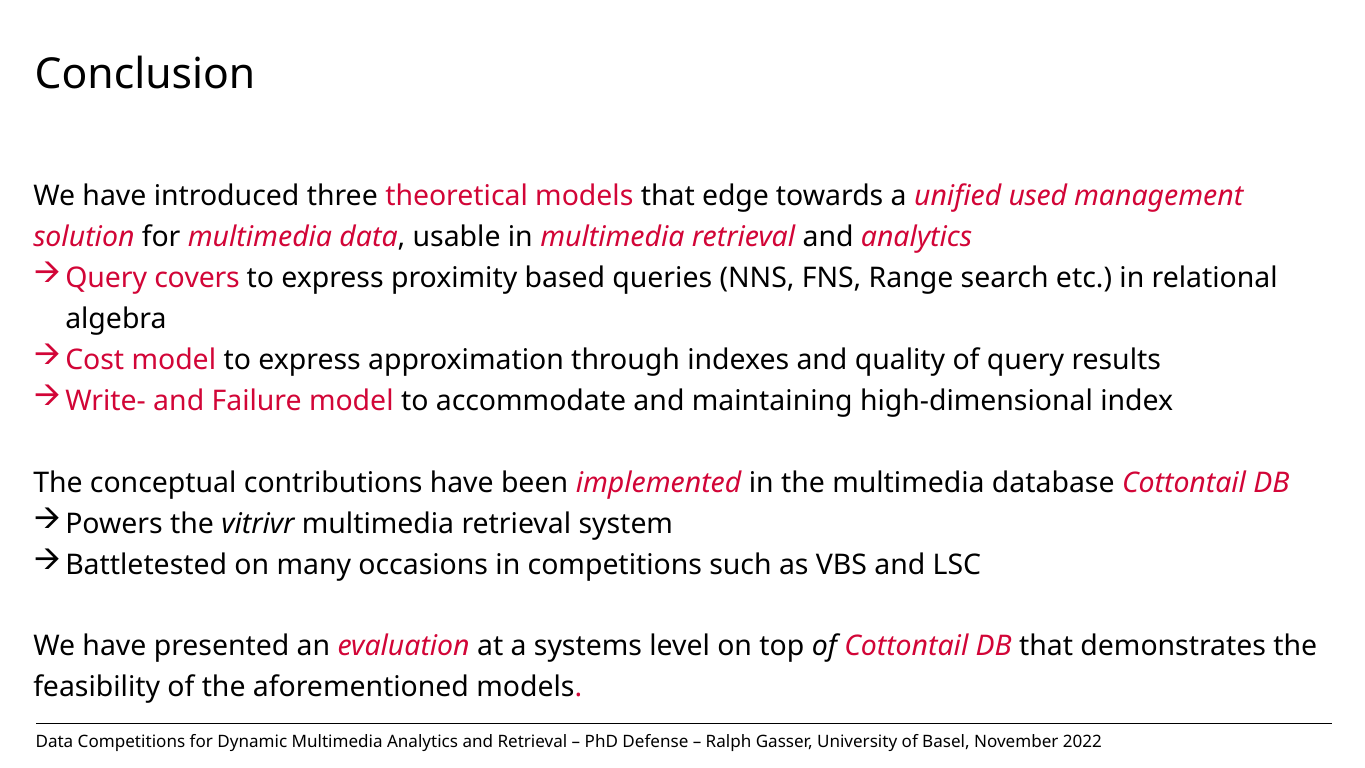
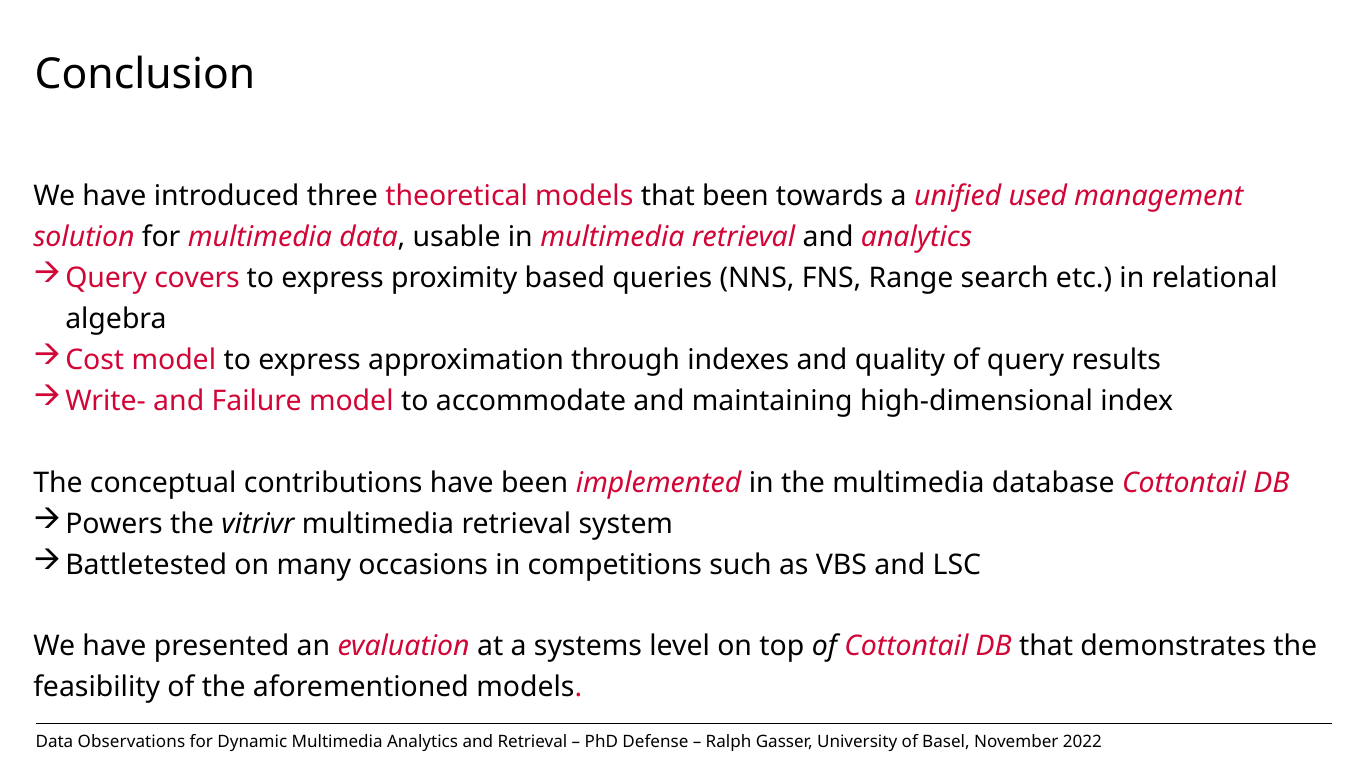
that edge: edge -> been
Data Competitions: Competitions -> Observations
